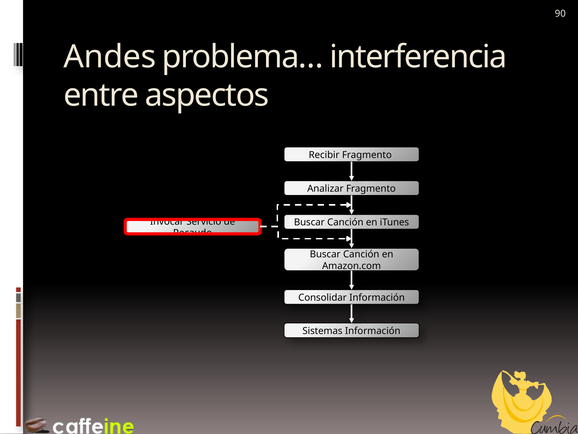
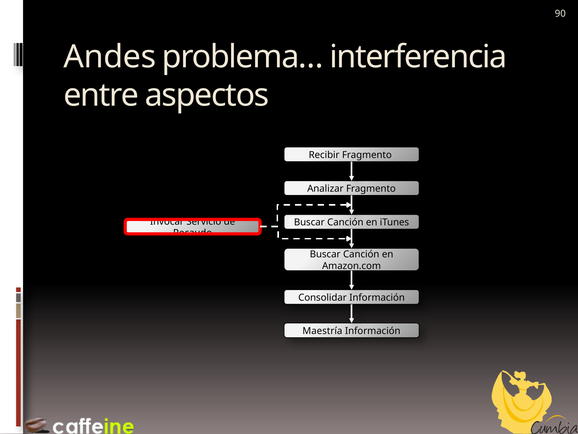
Sistemas: Sistemas -> Maestría
